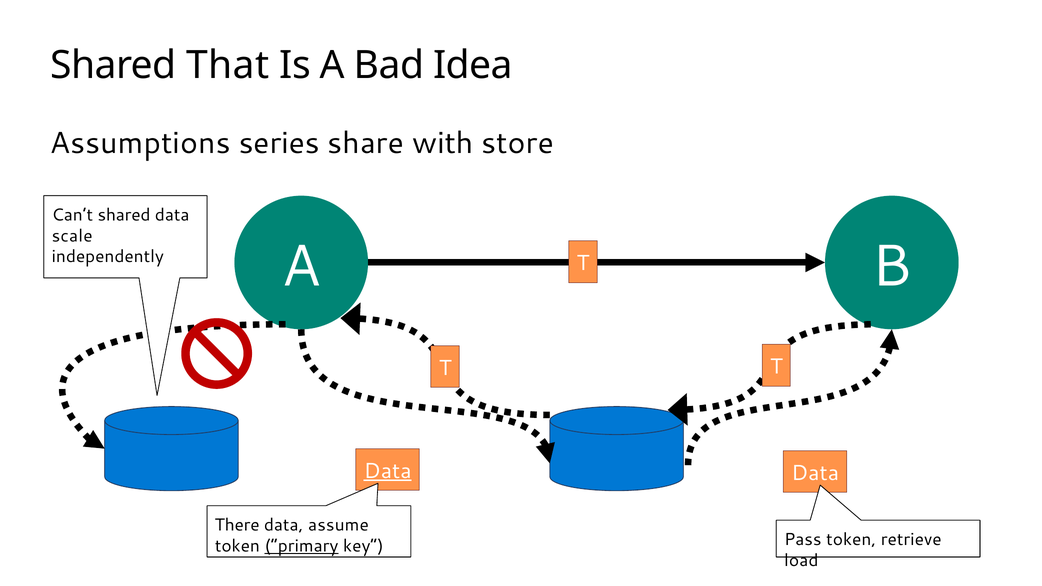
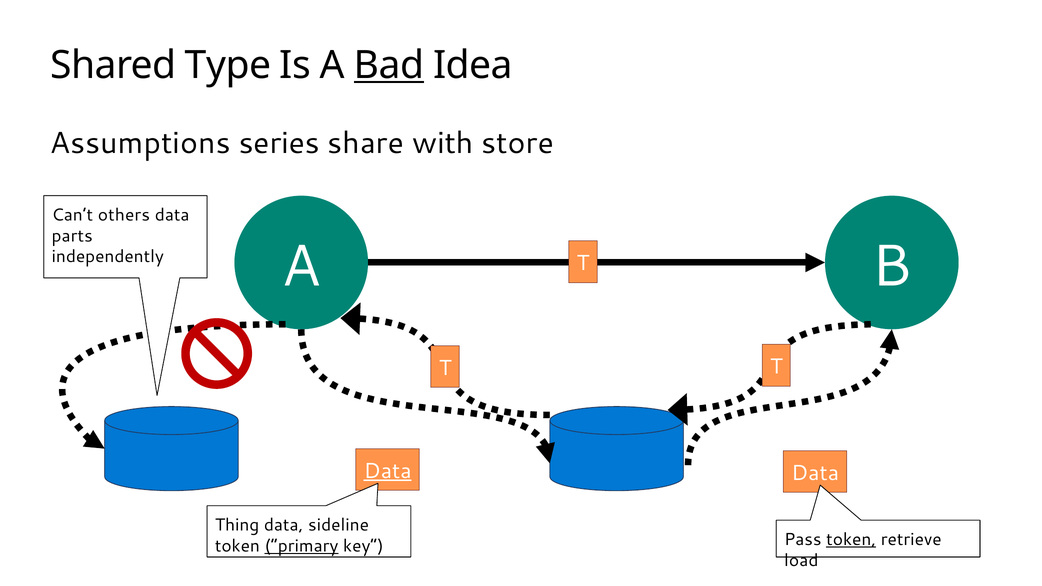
That: That -> Type
Bad underline: none -> present
Can’t shared: shared -> others
scale: scale -> parts
There: There -> Thing
assume: assume -> sideline
token at (851, 540) underline: none -> present
